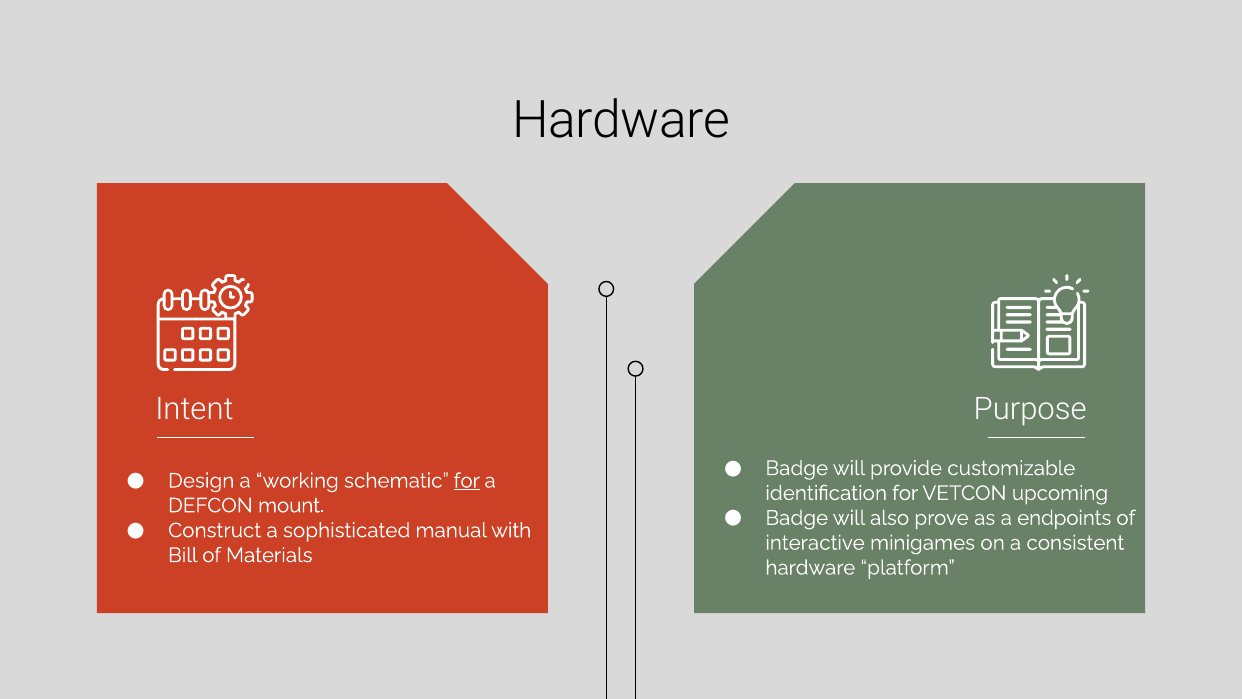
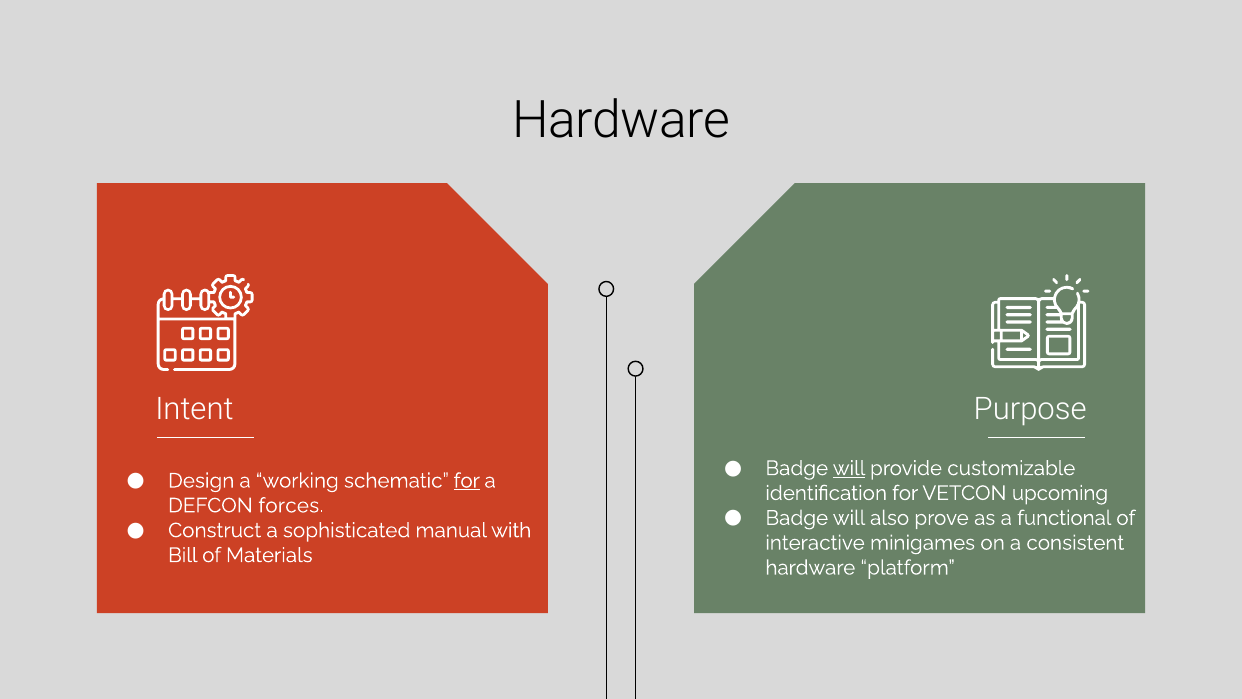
will at (849, 468) underline: none -> present
mount: mount -> forces
endpoints: endpoints -> functional
